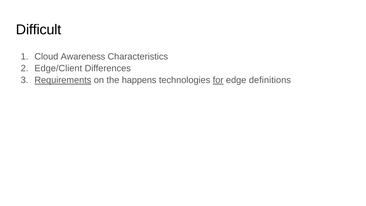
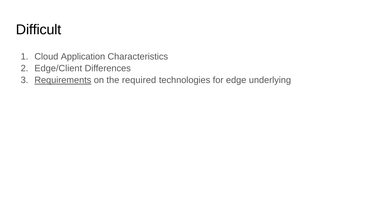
Awareness: Awareness -> Application
happens: happens -> required
for underline: present -> none
definitions: definitions -> underlying
